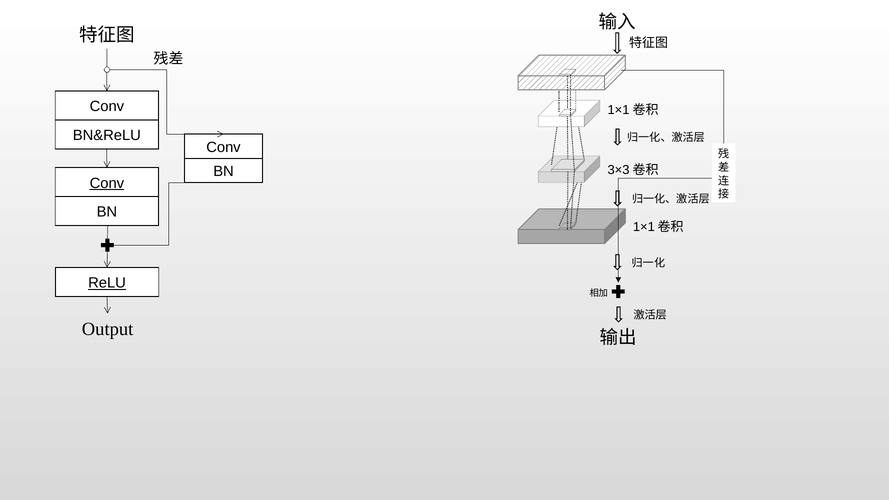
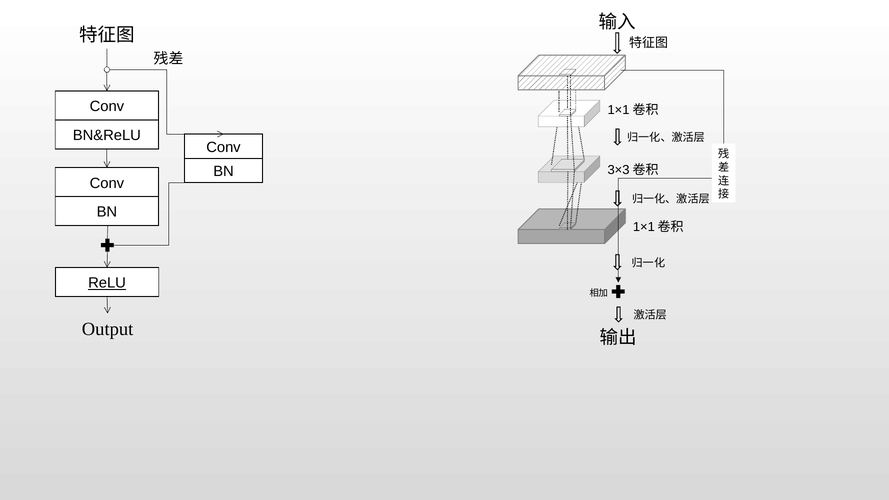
Conv at (107, 183) underline: present -> none
